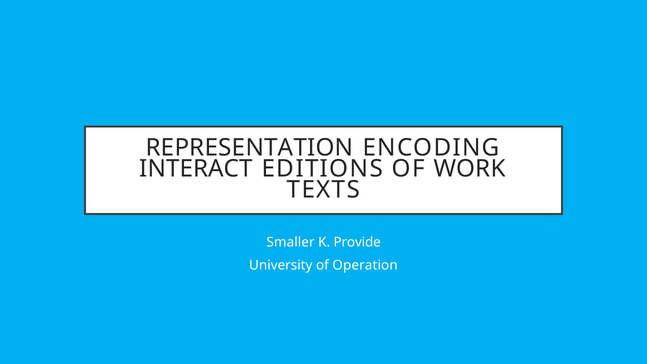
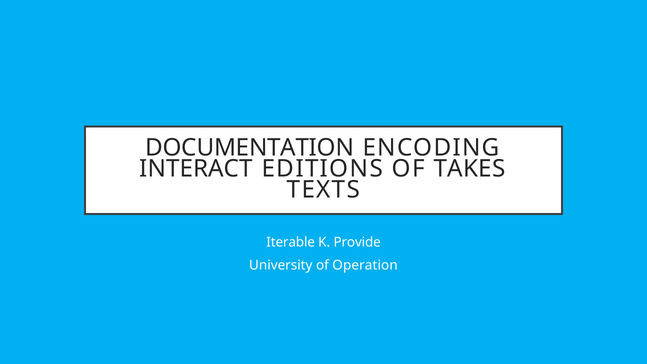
REPRESENTATION: REPRESENTATION -> DOCUMENTATION
WORK: WORK -> TAKES
Smaller: Smaller -> Iterable
